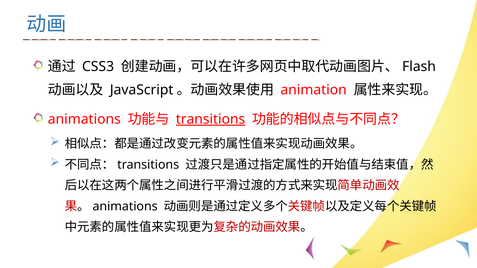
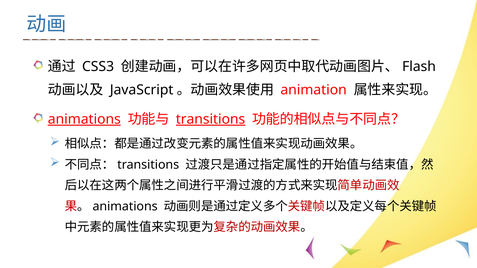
animations at (84, 119) underline: none -> present
